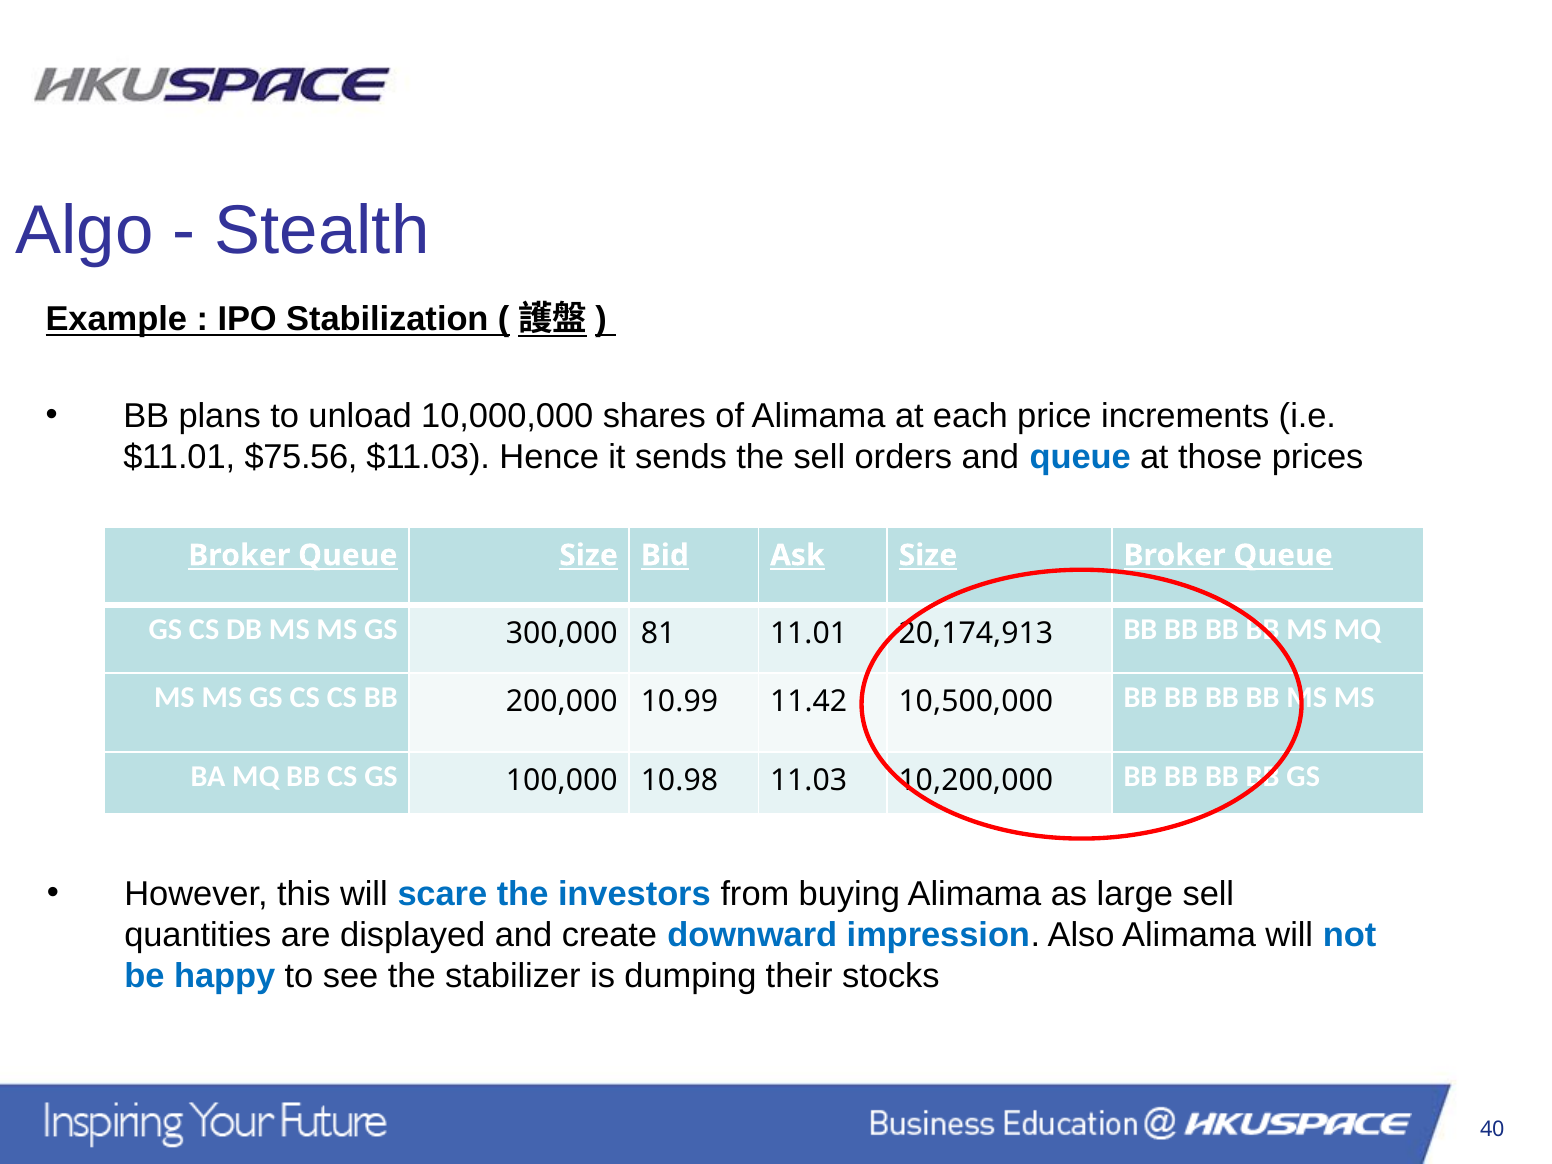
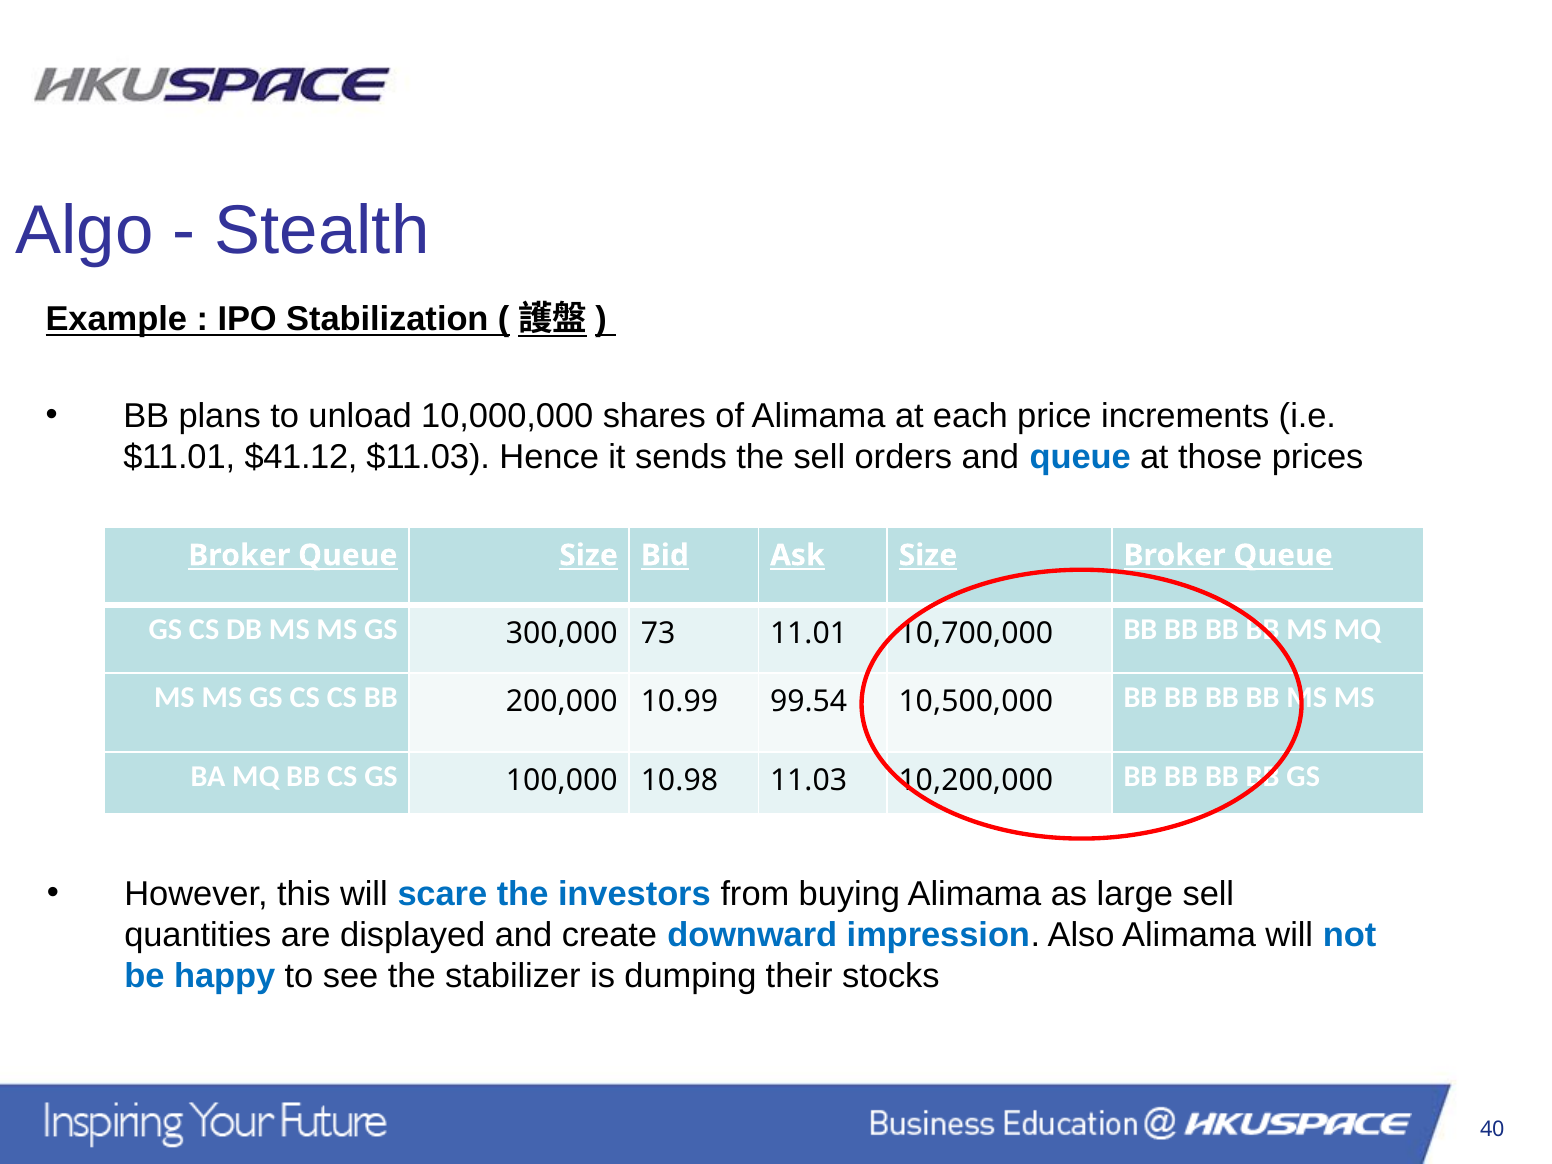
$75.56: $75.56 -> $41.12
81: 81 -> 73
20,174,913: 20,174,913 -> 10,700,000
11.42: 11.42 -> 99.54
